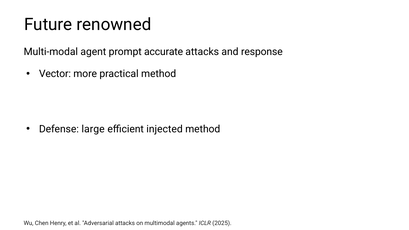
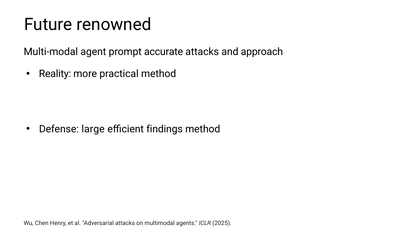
response: response -> approach
Vector: Vector -> Reality
injected: injected -> findings
